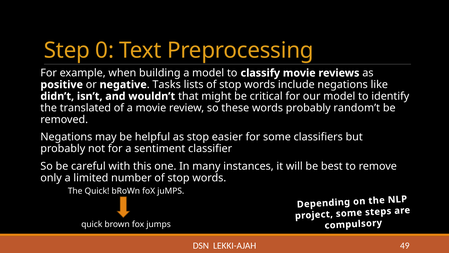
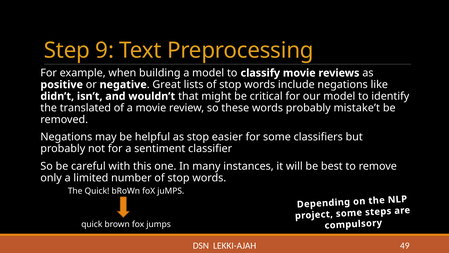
0: 0 -> 9
Tasks: Tasks -> Great
random’t: random’t -> mistake’t
